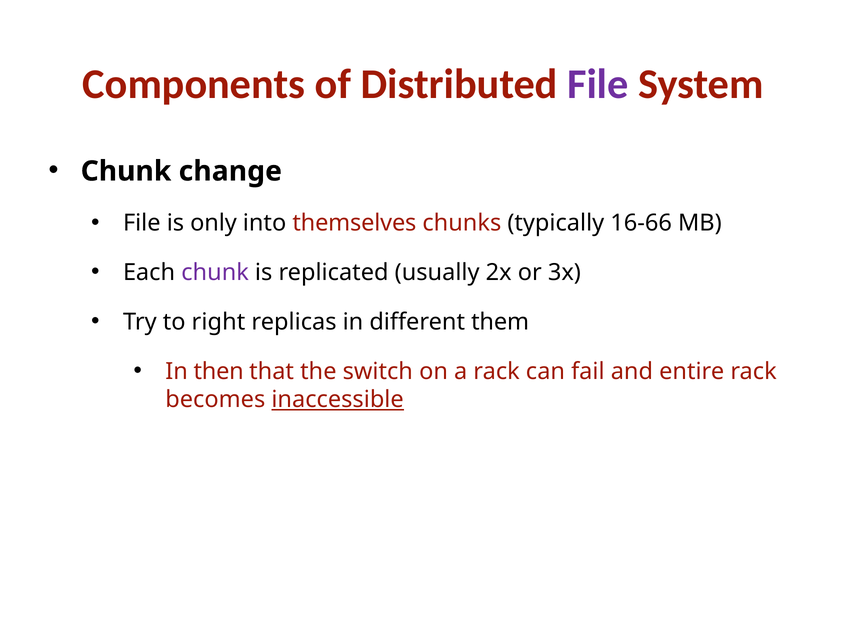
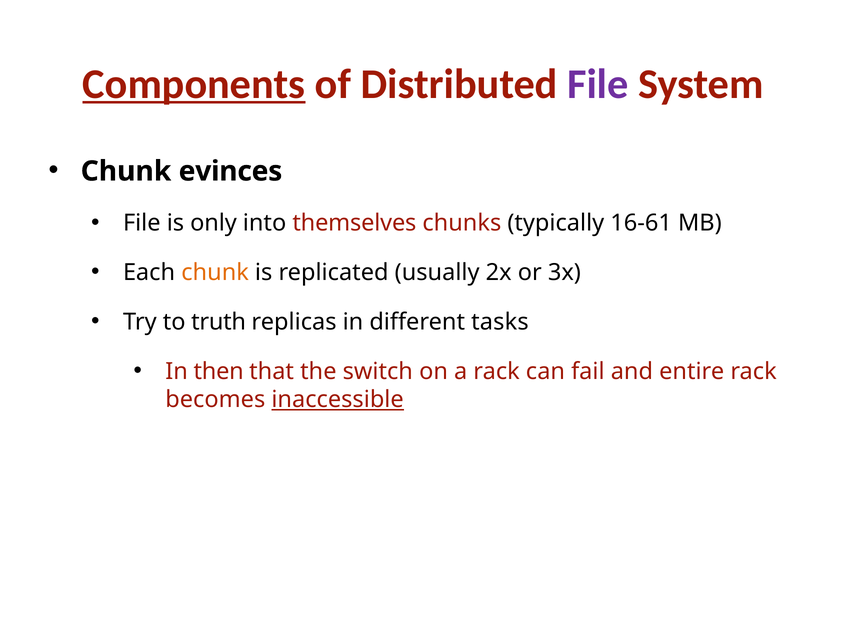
Components underline: none -> present
change: change -> evinces
16-66: 16-66 -> 16-61
chunk at (215, 273) colour: purple -> orange
right: right -> truth
them: them -> tasks
